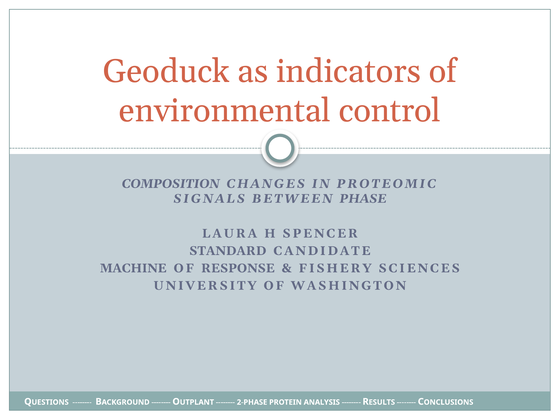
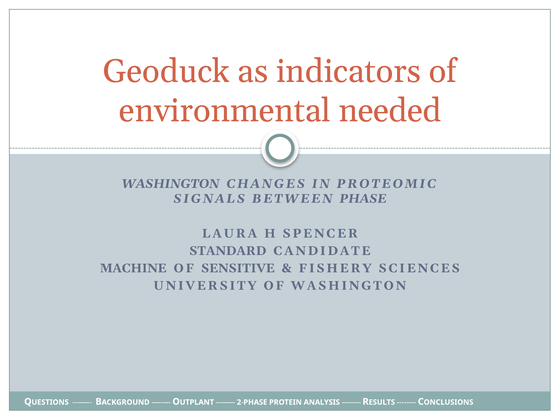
control: control -> needed
COMPOSITION at (171, 184): COMPOSITION -> WASHINGTON
RESPONSE: RESPONSE -> SENSITIVE
